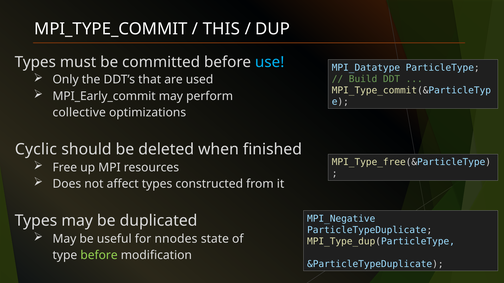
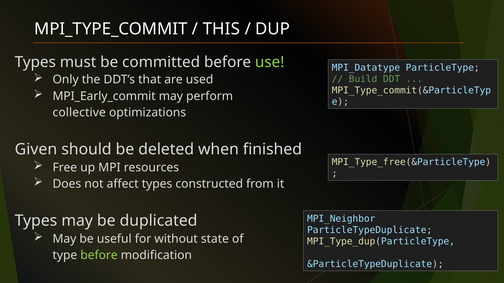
use colour: light blue -> light green
Cyclic: Cyclic -> Given
MPI_Negative: MPI_Negative -> MPI_Neighbor
nnodes: nnodes -> without
